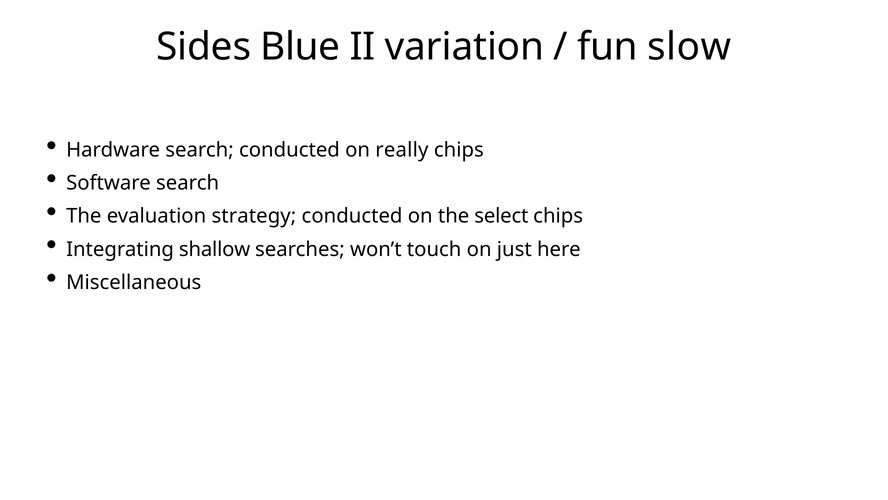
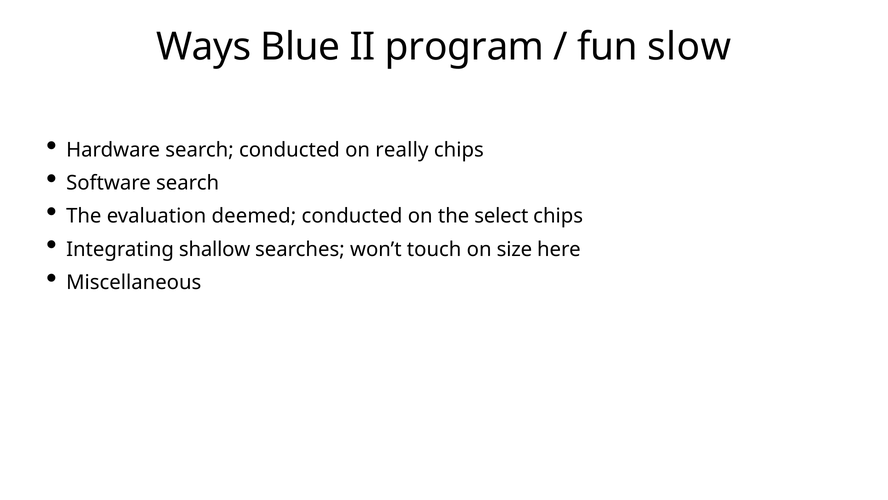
Sides: Sides -> Ways
variation: variation -> program
strategy: strategy -> deemed
just: just -> size
